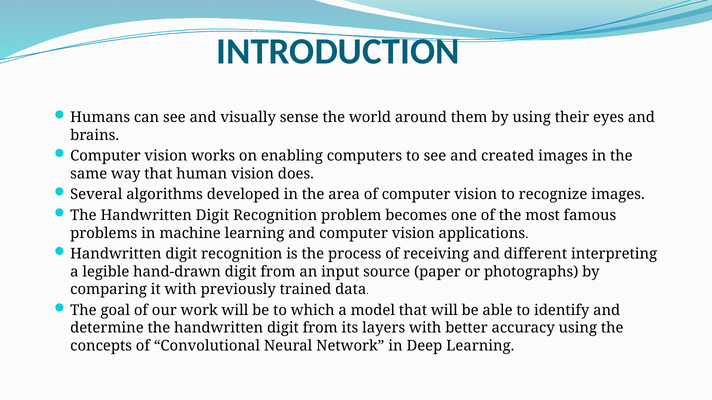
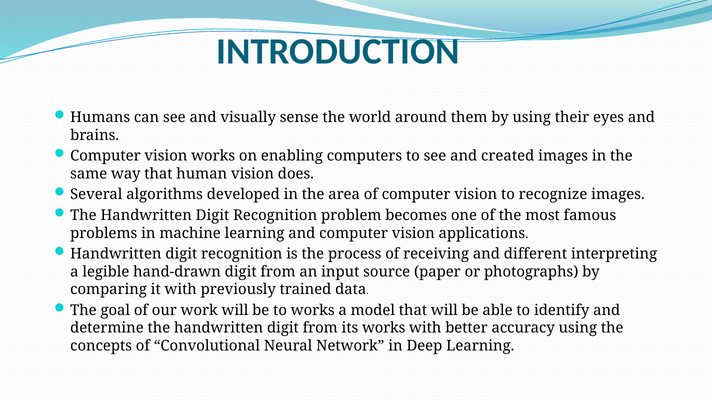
to which: which -> works
its layers: layers -> works
